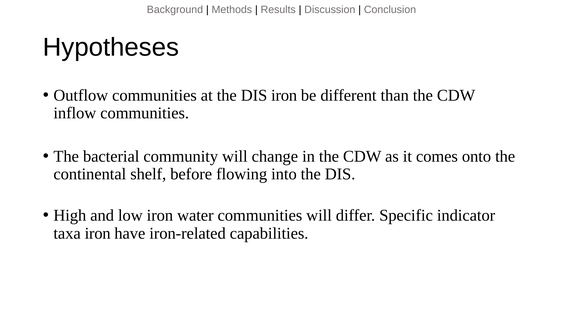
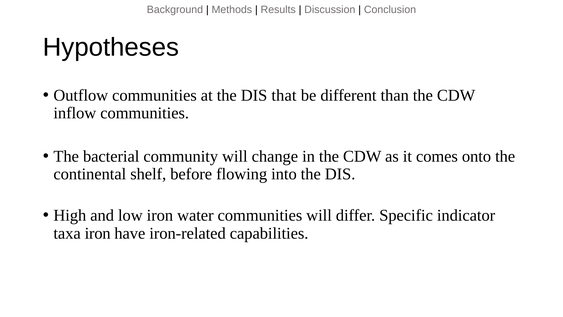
DIS iron: iron -> that
